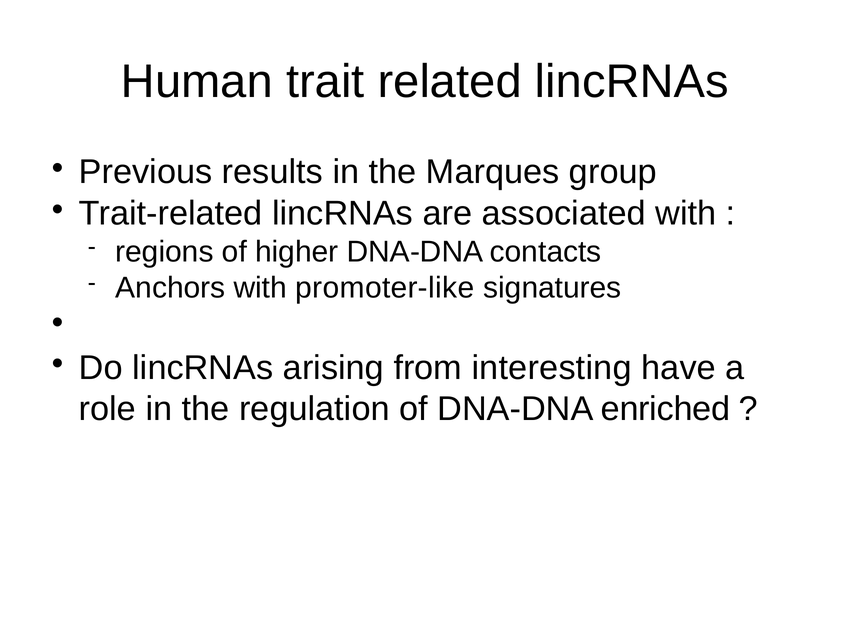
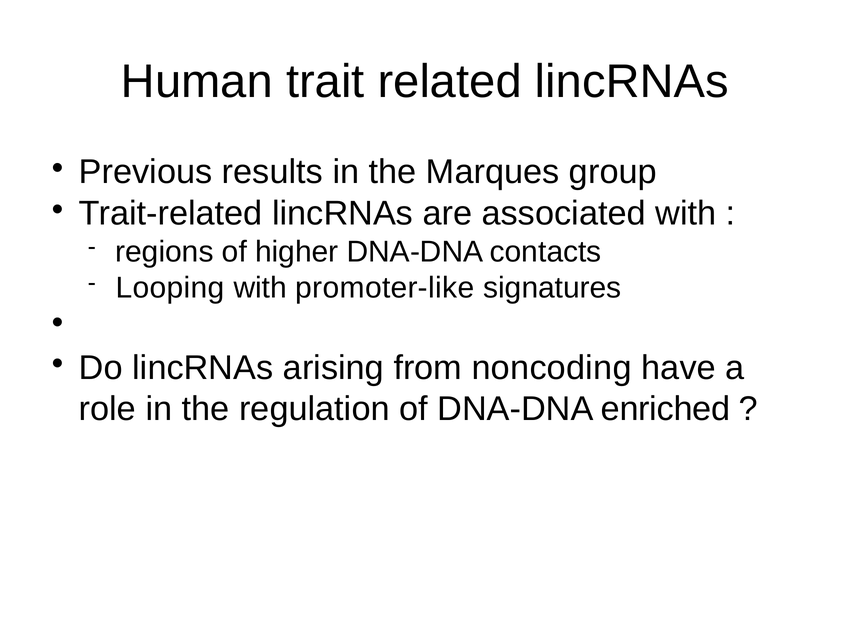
Anchors: Anchors -> Looping
interesting: interesting -> noncoding
